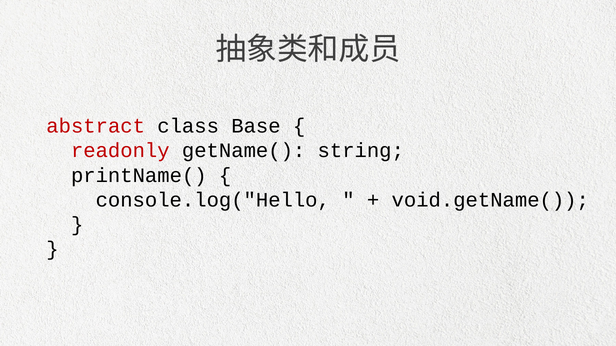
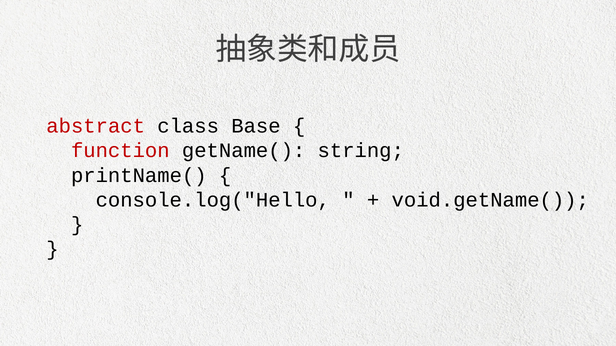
readonly: readonly -> function
